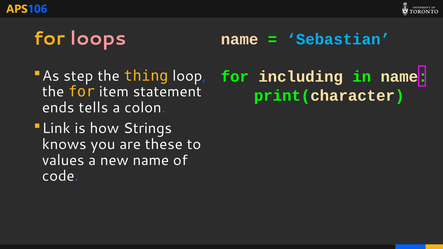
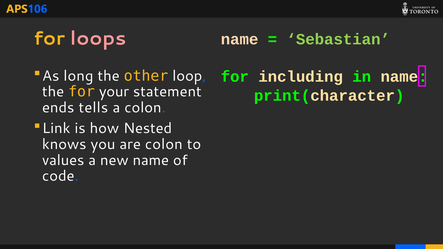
Sebastian colour: light blue -> light green
step: step -> long
thing: thing -> other
item: item -> your
Strings: Strings -> Nested
are these: these -> colon
